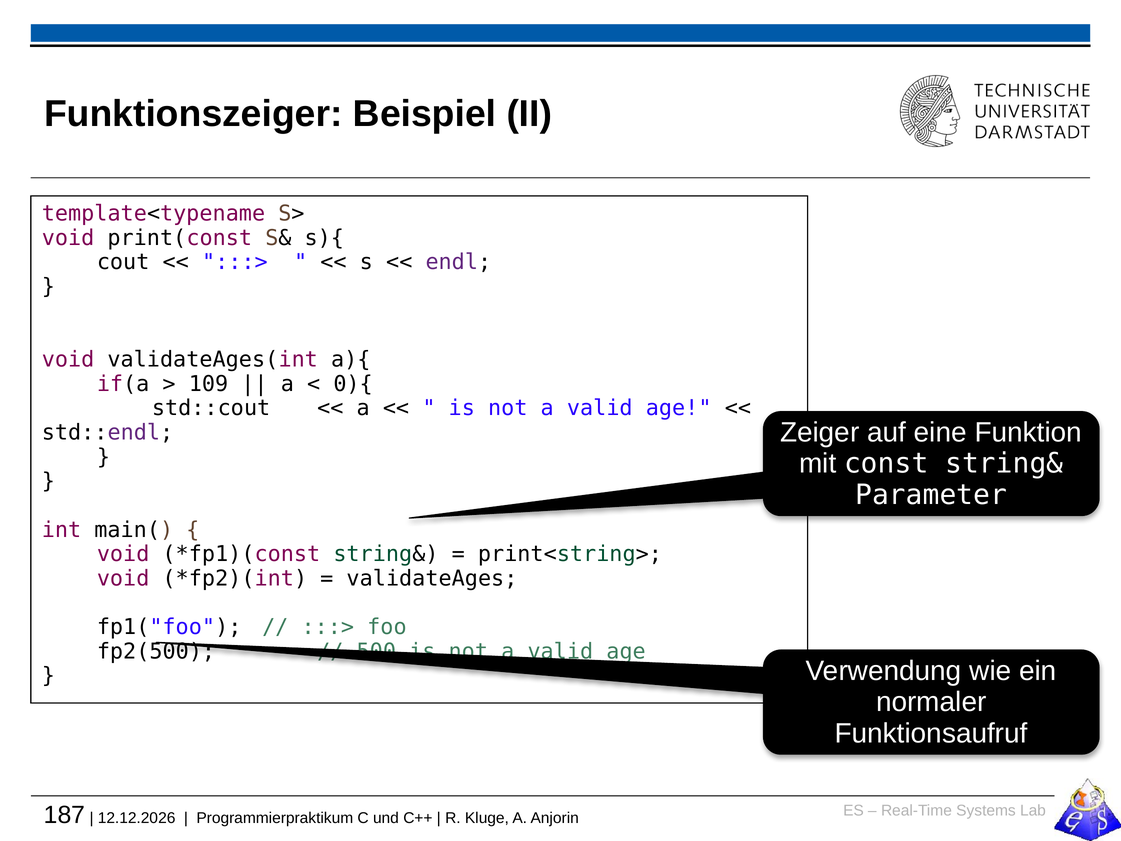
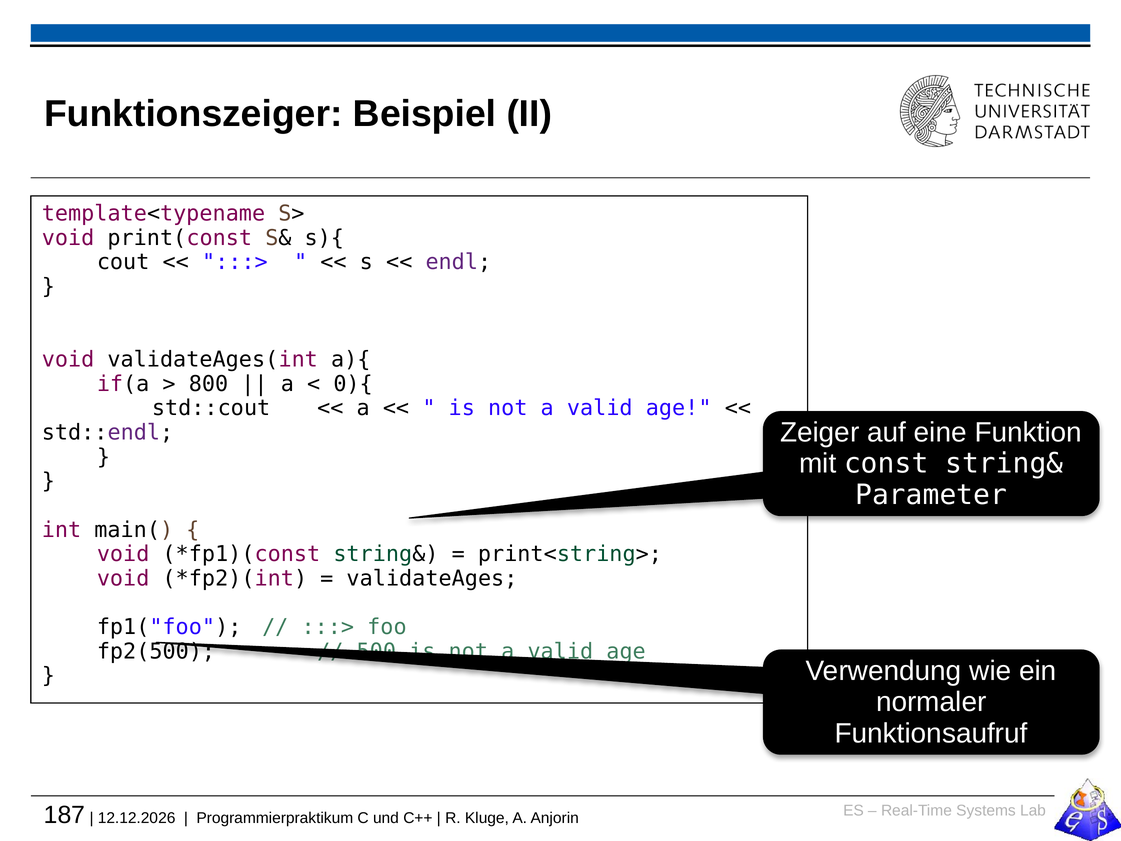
109: 109 -> 800
